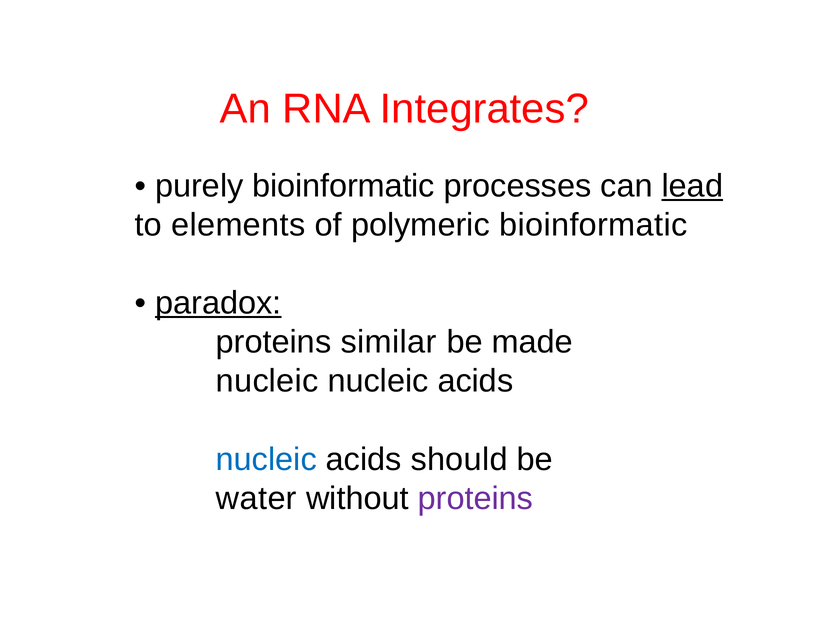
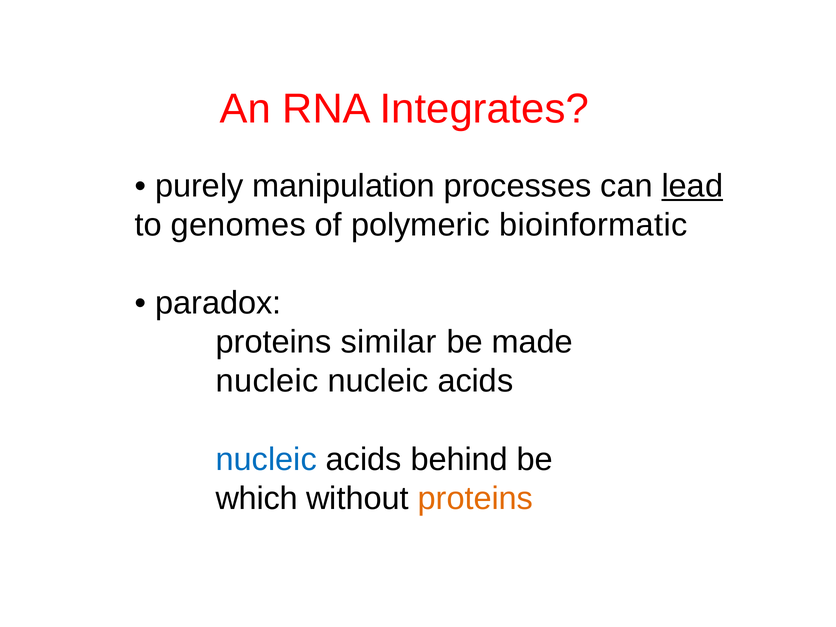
purely bioinformatic: bioinformatic -> manipulation
elements: elements -> genomes
paradox underline: present -> none
should: should -> behind
water: water -> which
proteins at (475, 498) colour: purple -> orange
